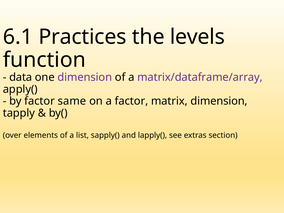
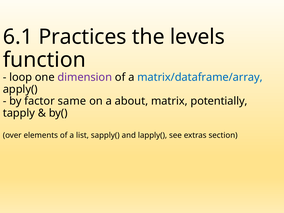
data: data -> loop
matrix/dataframe/array colour: purple -> blue
a factor: factor -> about
matrix dimension: dimension -> potentially
